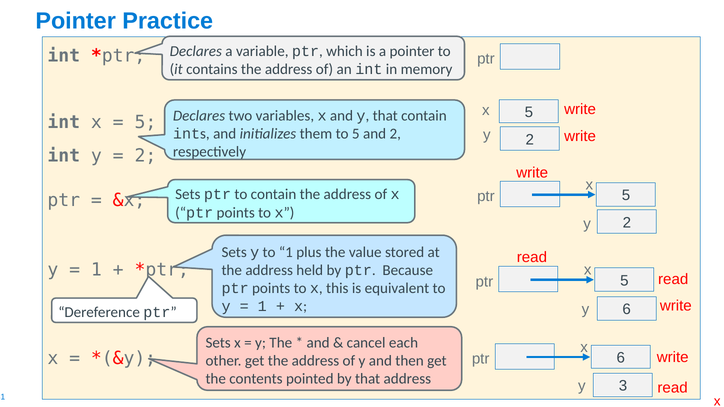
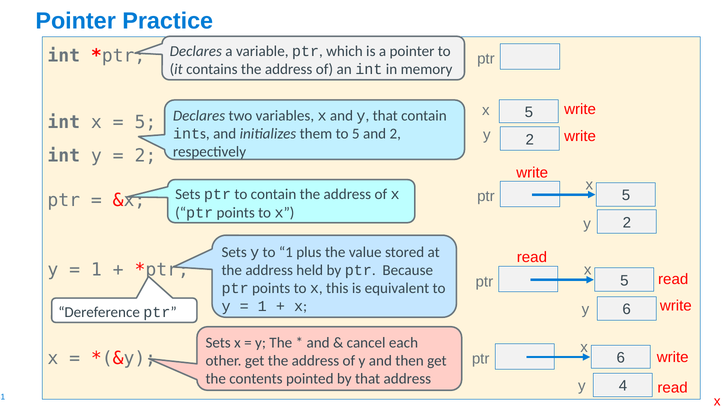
3: 3 -> 4
